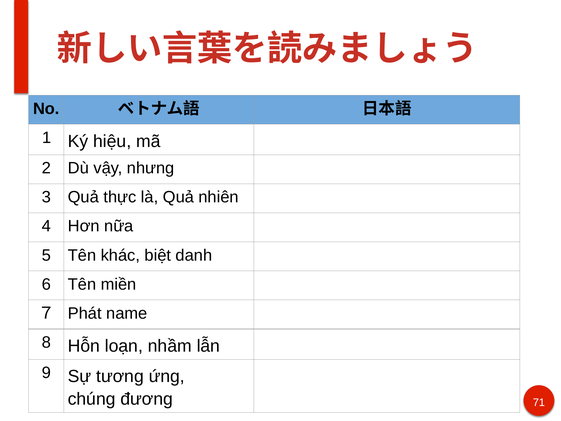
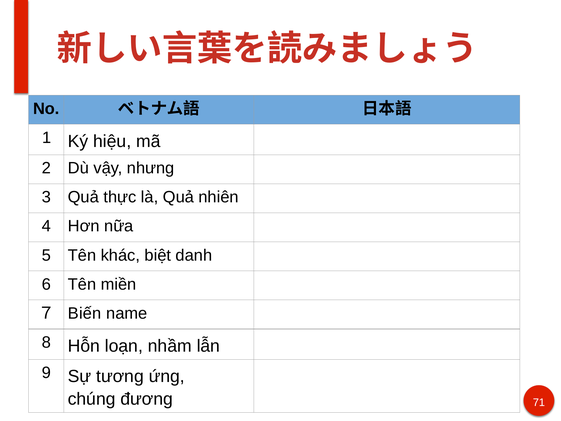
Phát: Phát -> Biến
